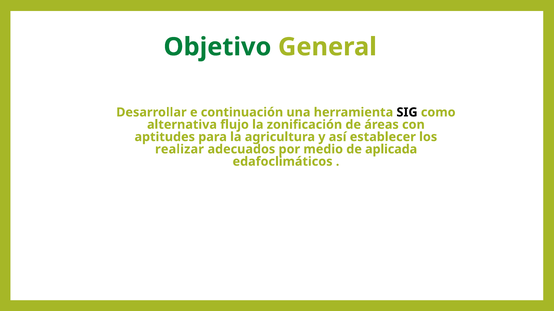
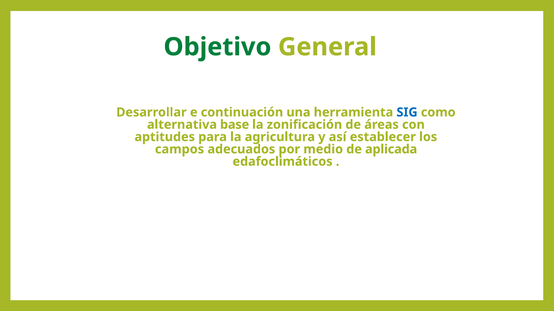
SIG colour: black -> blue
flujo: flujo -> base
realizar: realizar -> campos
